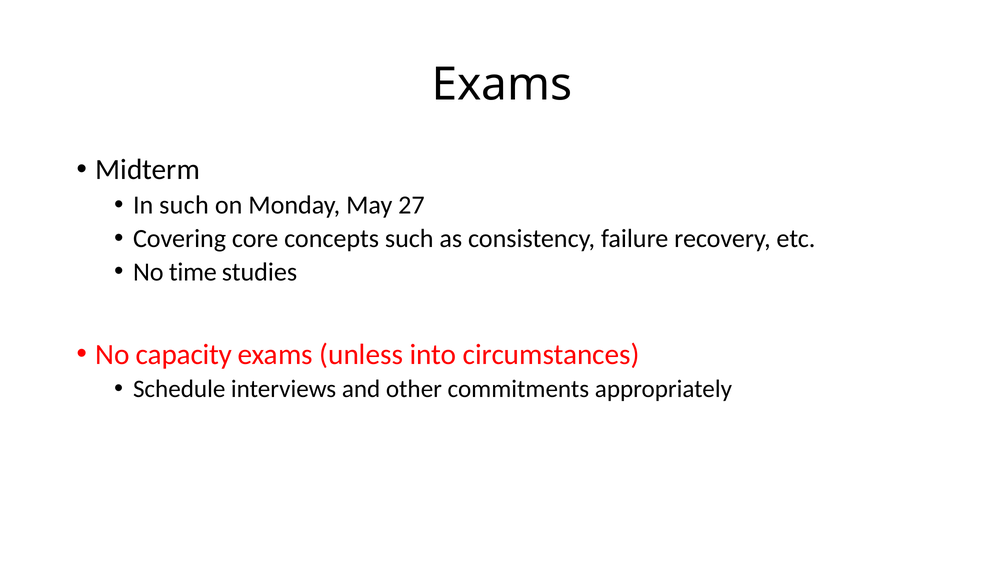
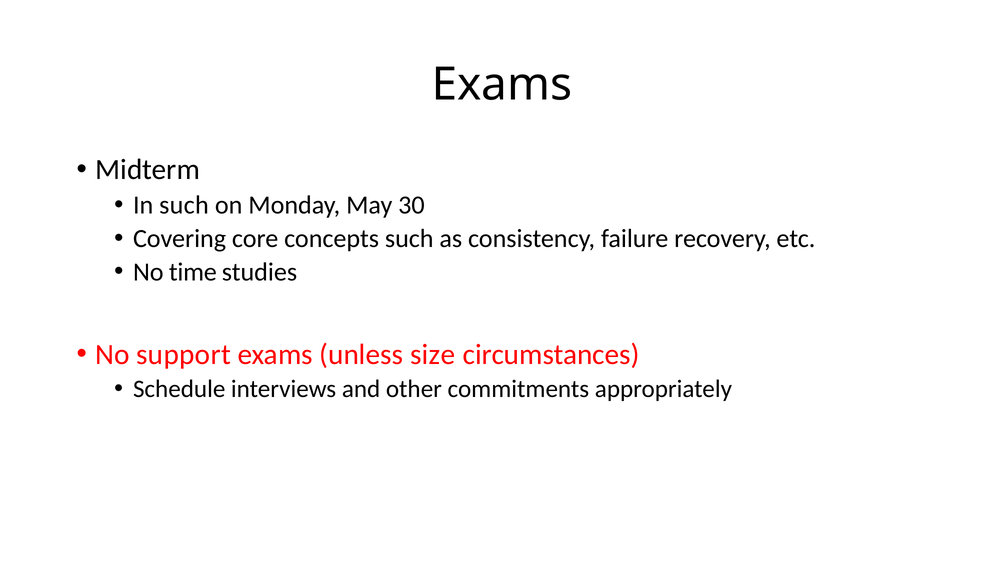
27: 27 -> 30
capacity: capacity -> support
into: into -> size
